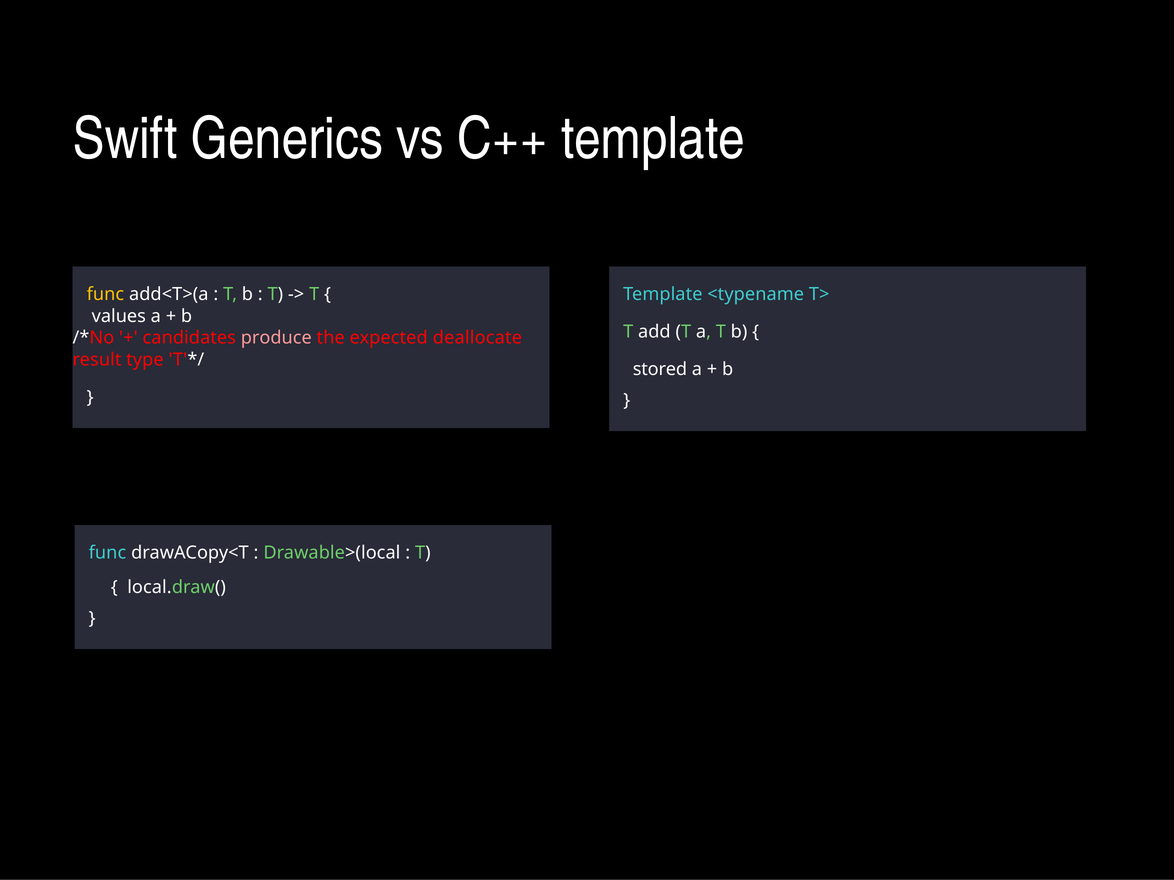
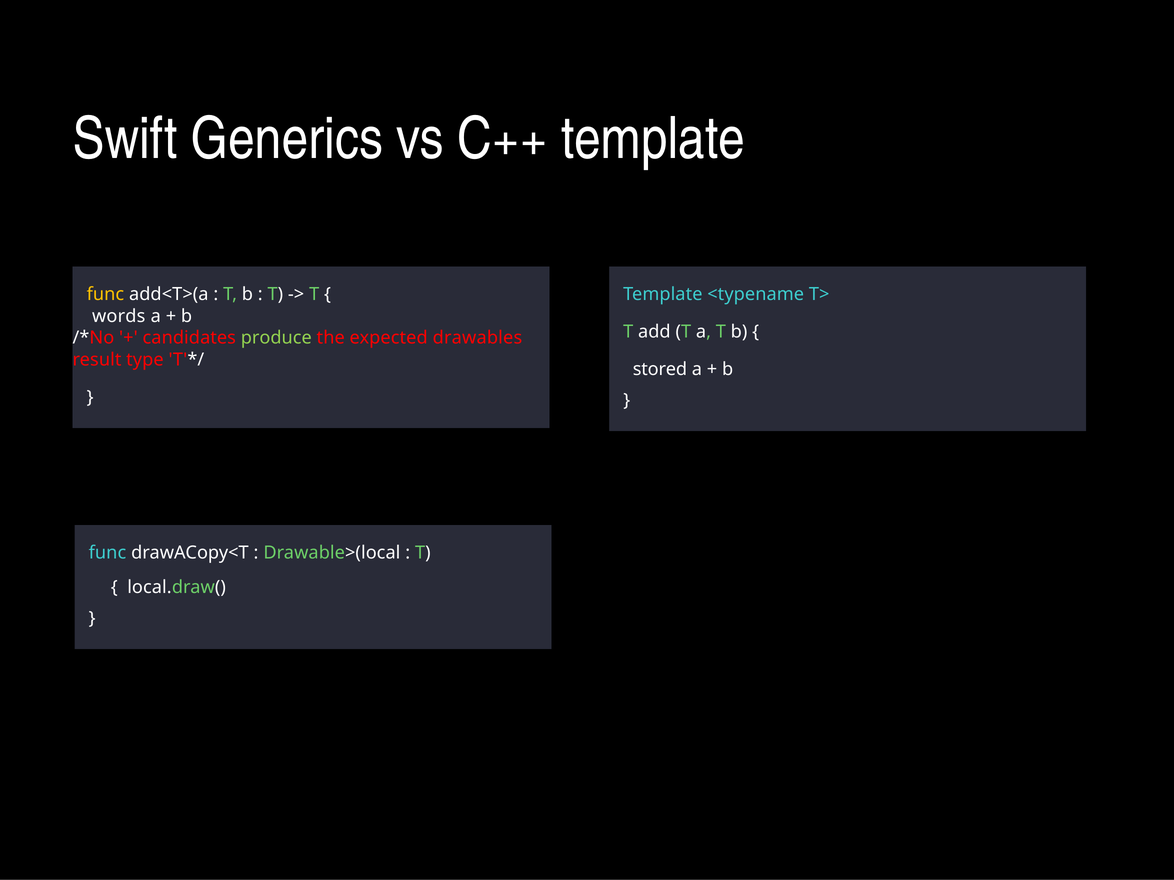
values: values -> words
produce colour: pink -> light green
deallocate: deallocate -> drawables
